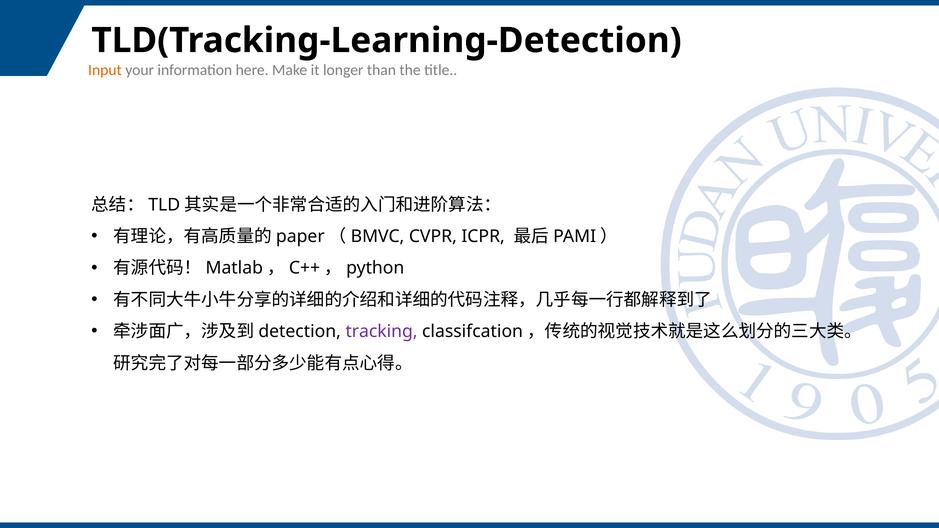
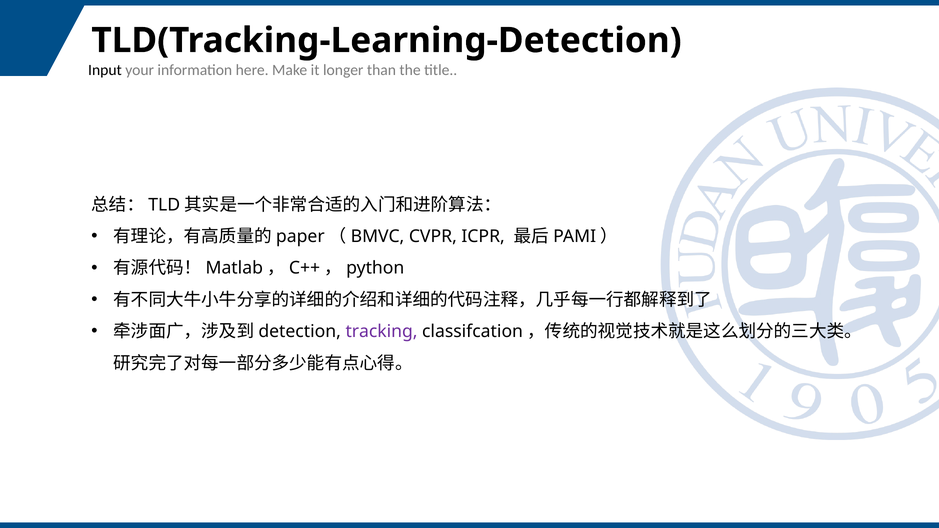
Input colour: orange -> black
